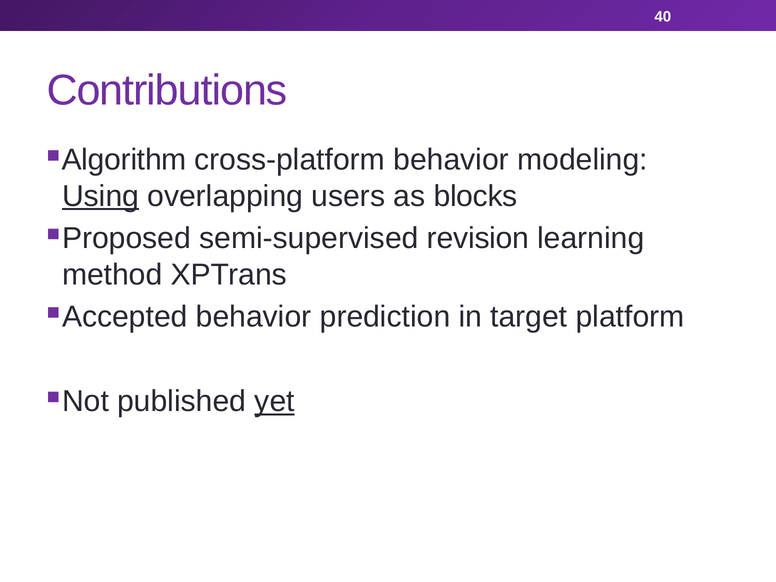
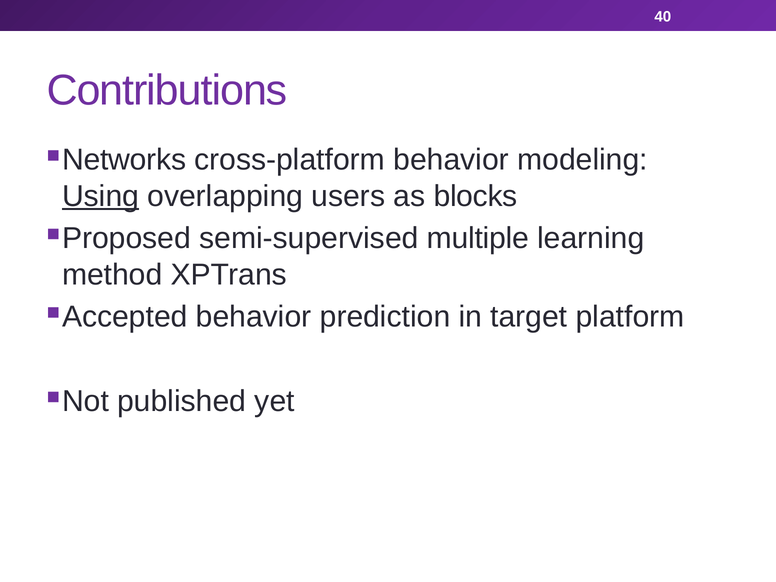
Algorithm: Algorithm -> Networks
revision: revision -> multiple
yet underline: present -> none
